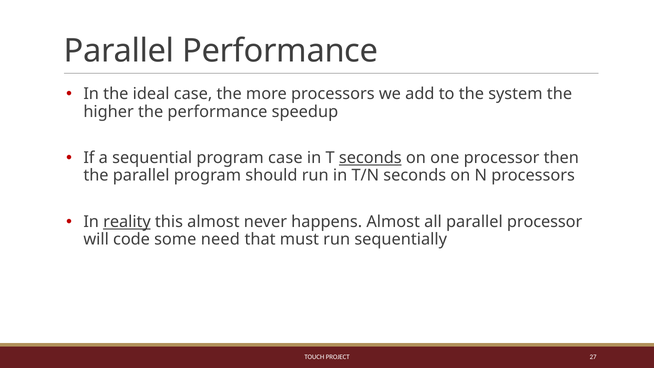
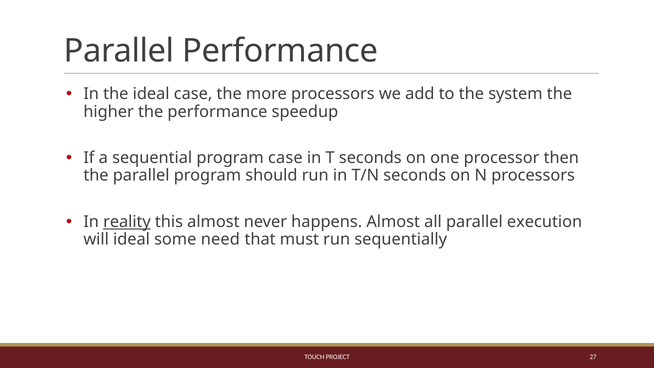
seconds at (370, 158) underline: present -> none
parallel processor: processor -> execution
will code: code -> ideal
